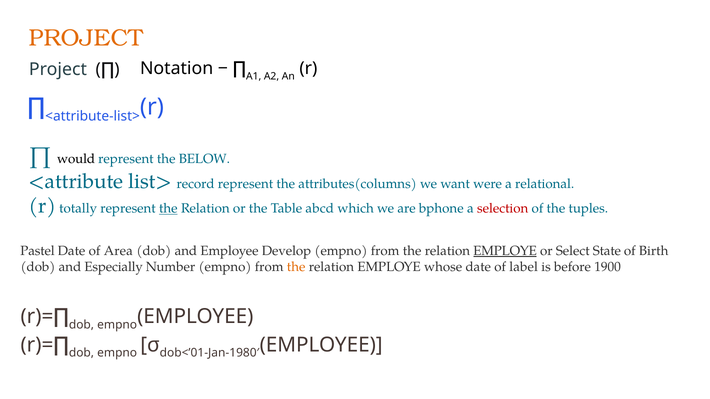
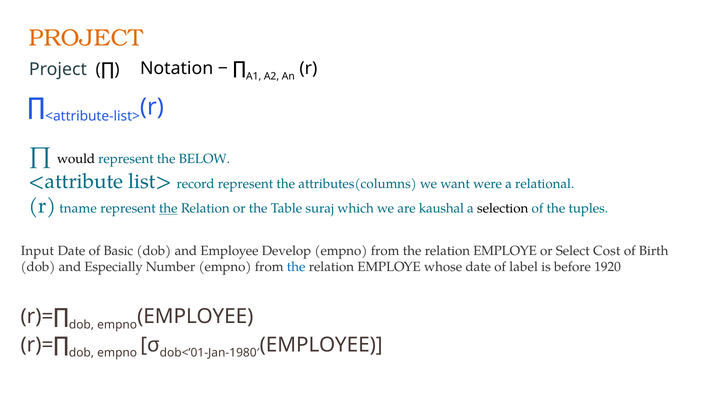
totally: totally -> tname
abcd: abcd -> suraj
bphone: bphone -> kaushal
selection colour: red -> black
Pastel: Pastel -> Input
Area: Area -> Basic
EMPLOYE at (505, 251) underline: present -> none
State: State -> Cost
the at (296, 267) colour: orange -> blue
1900: 1900 -> 1920
